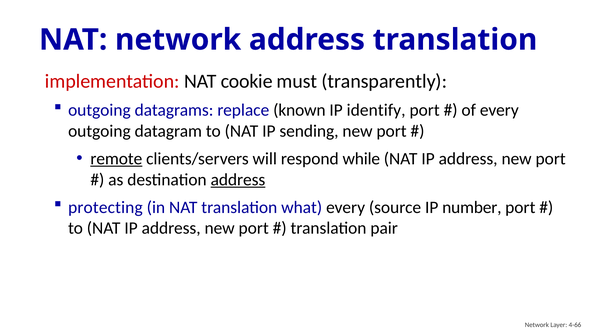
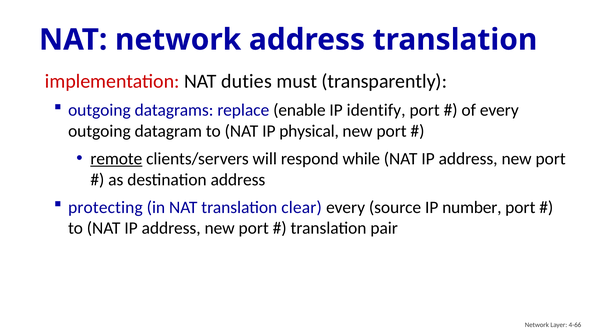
cookie: cookie -> duties
known: known -> enable
sending: sending -> physical
address at (238, 180) underline: present -> none
what: what -> clear
